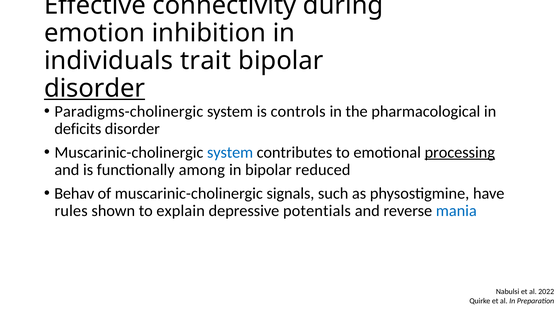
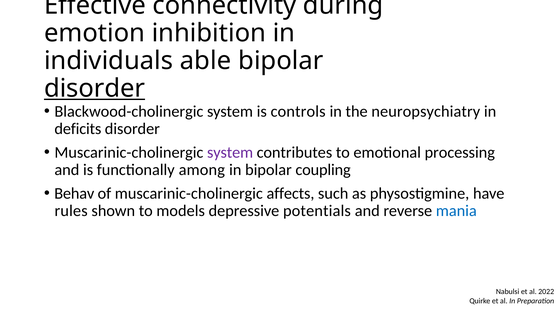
trait: trait -> able
Paradigms-cholinergic: Paradigms-cholinergic -> Blackwood-cholinergic
pharmacological: pharmacological -> neuropsychiatry
system at (230, 153) colour: blue -> purple
processing underline: present -> none
reduced: reduced -> coupling
signals: signals -> affects
explain: explain -> models
